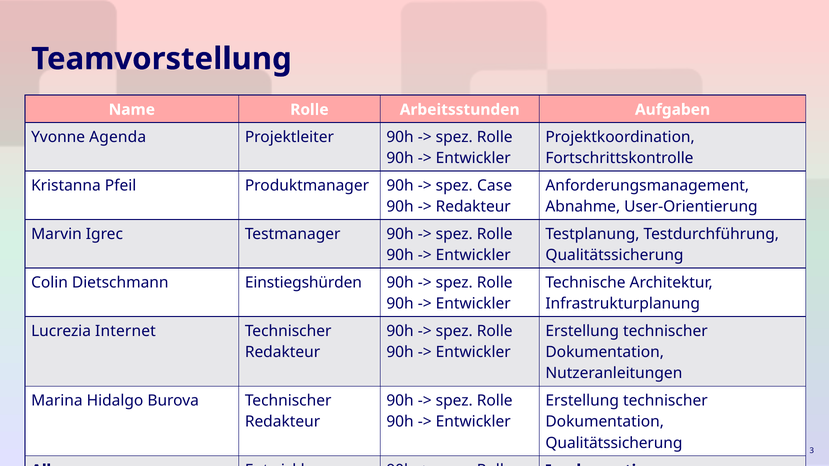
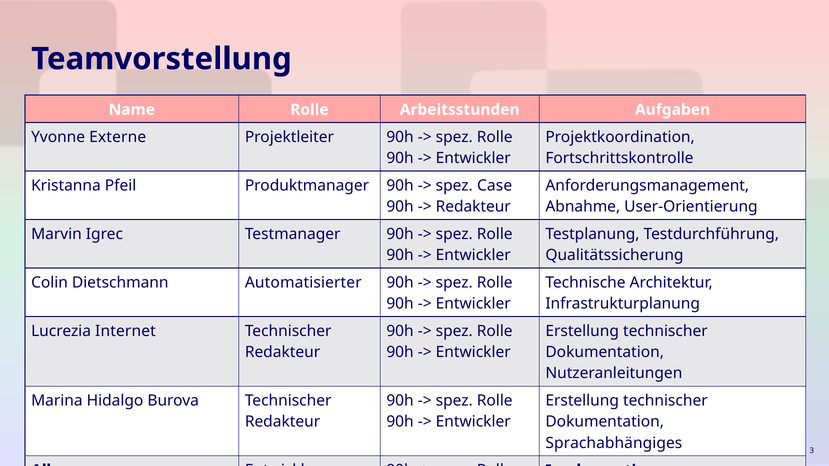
Agenda: Agenda -> Externe
Einstiegshürden: Einstiegshürden -> Automatisierter
Qualitätssicherung at (614, 443): Qualitätssicherung -> Sprachabhängiges
